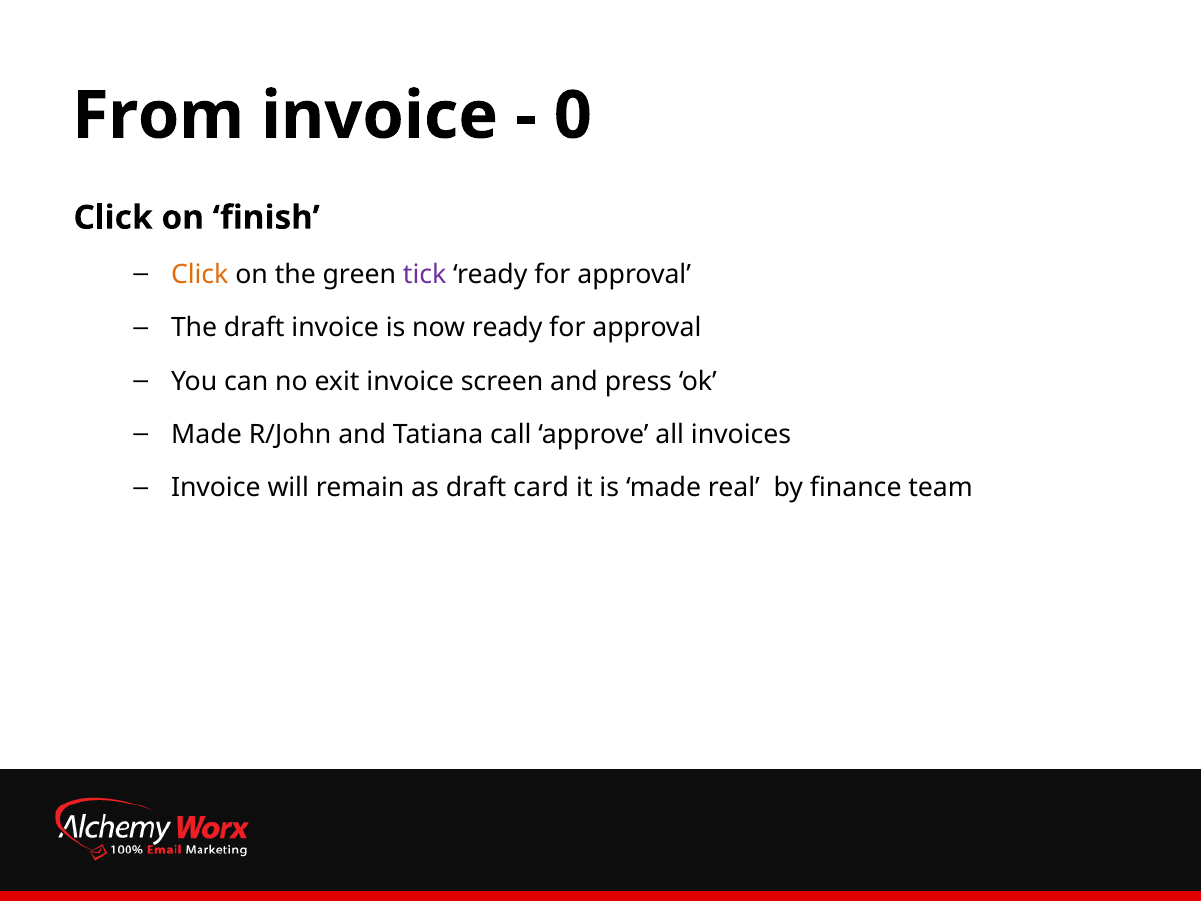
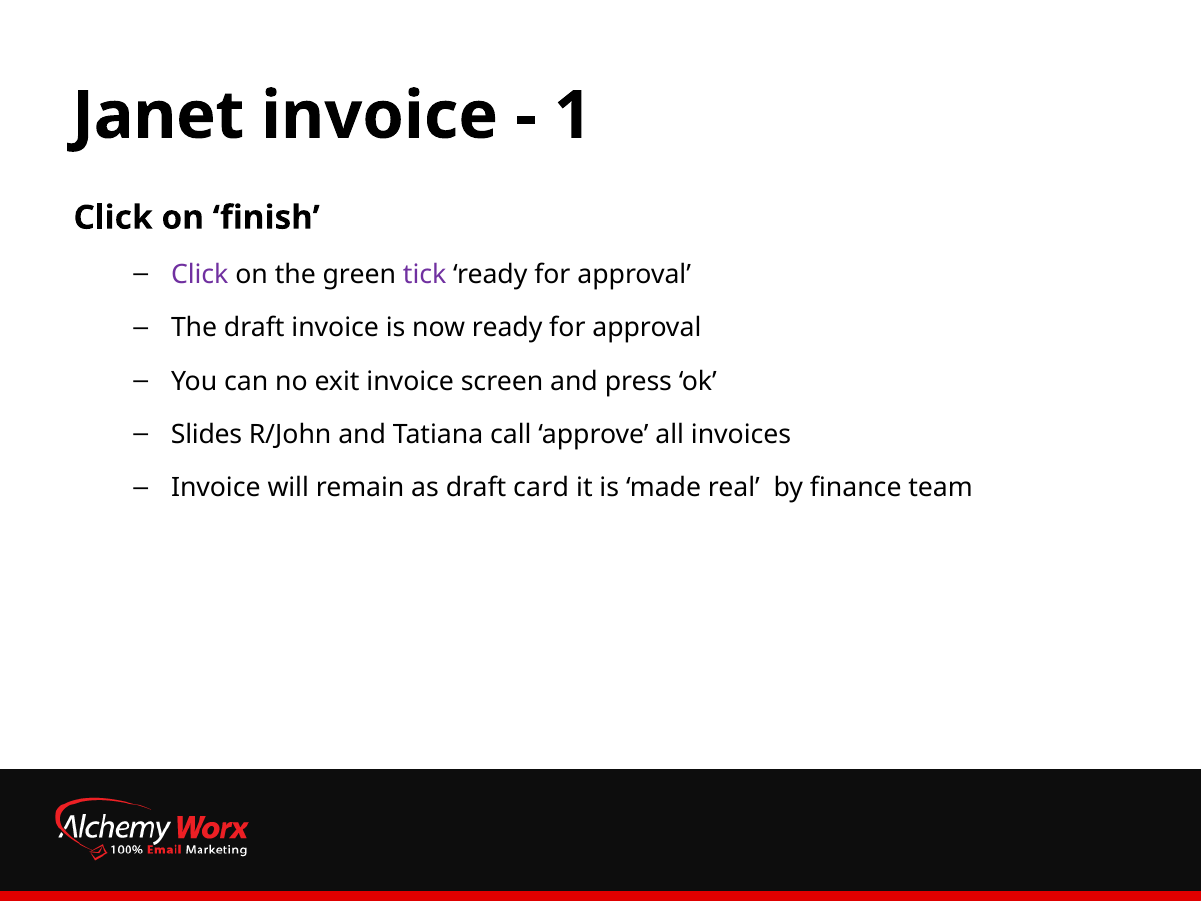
From: From -> Janet
0: 0 -> 1
Click at (200, 275) colour: orange -> purple
Made at (206, 435): Made -> Slides
